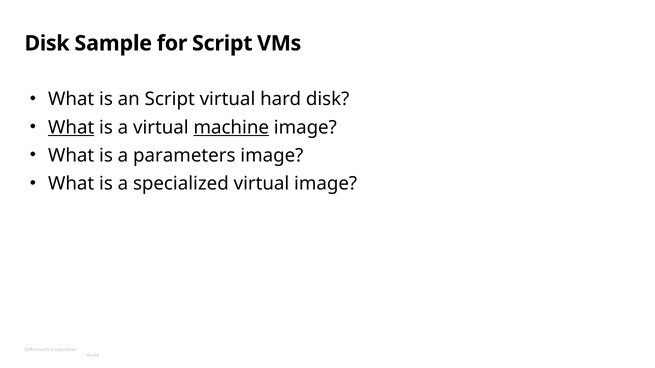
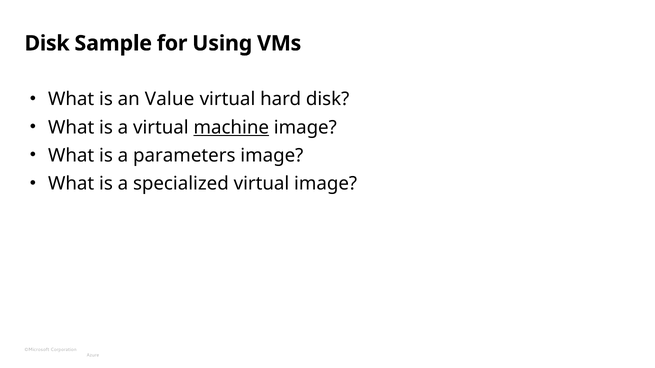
for Script: Script -> Using
an Script: Script -> Value
What at (71, 127) underline: present -> none
